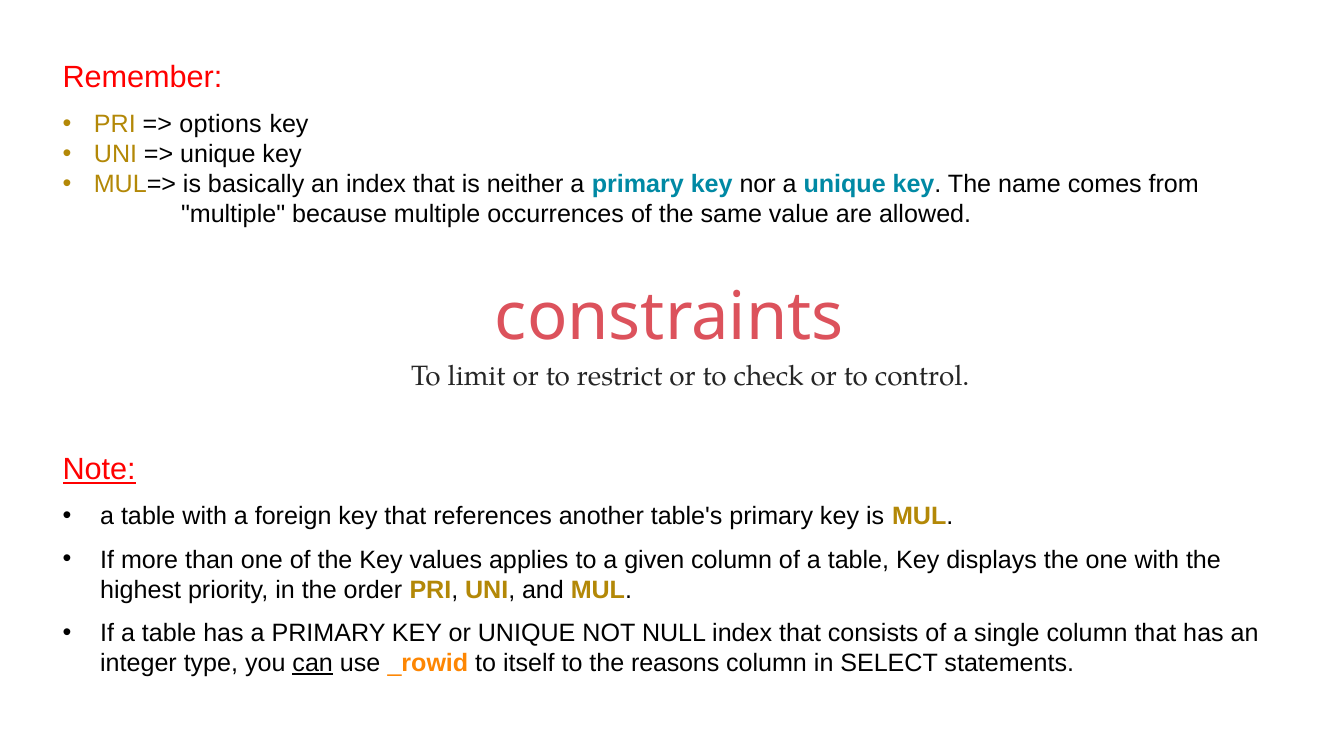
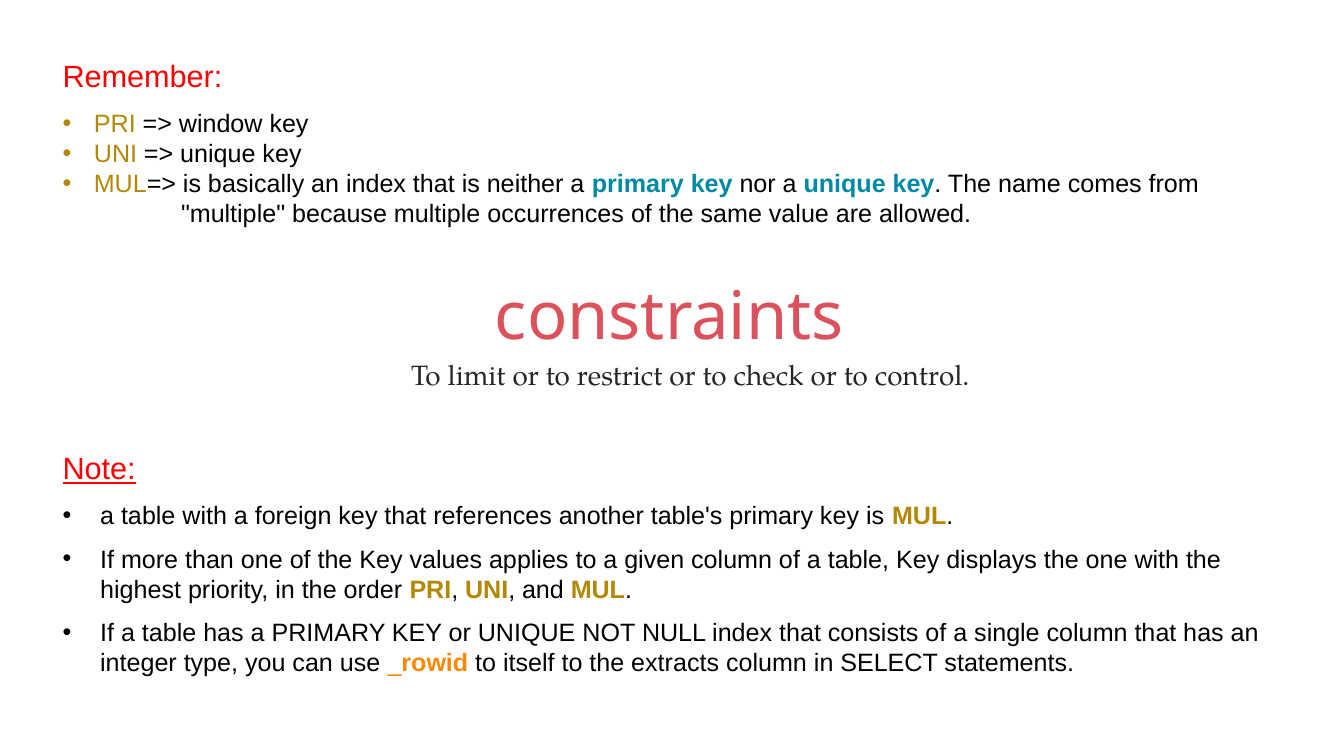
options: options -> window
can underline: present -> none
reasons: reasons -> extracts
